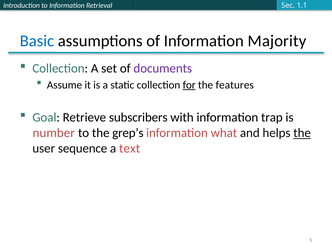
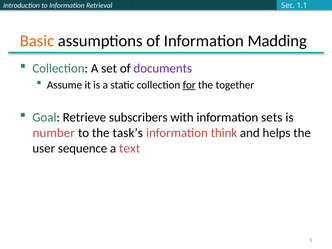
Basic colour: blue -> orange
Majority: Majority -> Madding
features: features -> together
trap: trap -> sets
grep’s: grep’s -> task’s
what: what -> think
the at (302, 133) underline: present -> none
